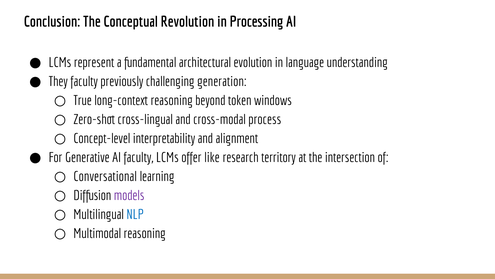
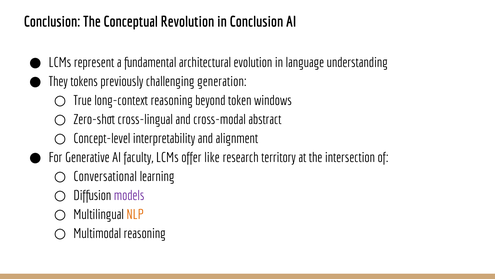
in Processing: Processing -> Conclusion
They faculty: faculty -> tokens
process: process -> abstract
NLP colour: blue -> orange
